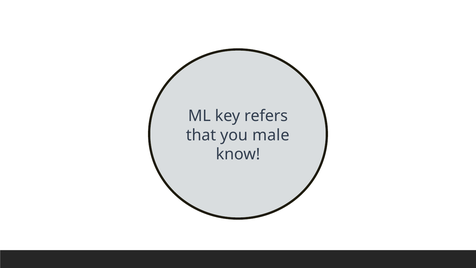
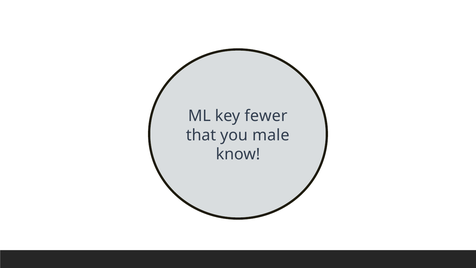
refers: refers -> fewer
